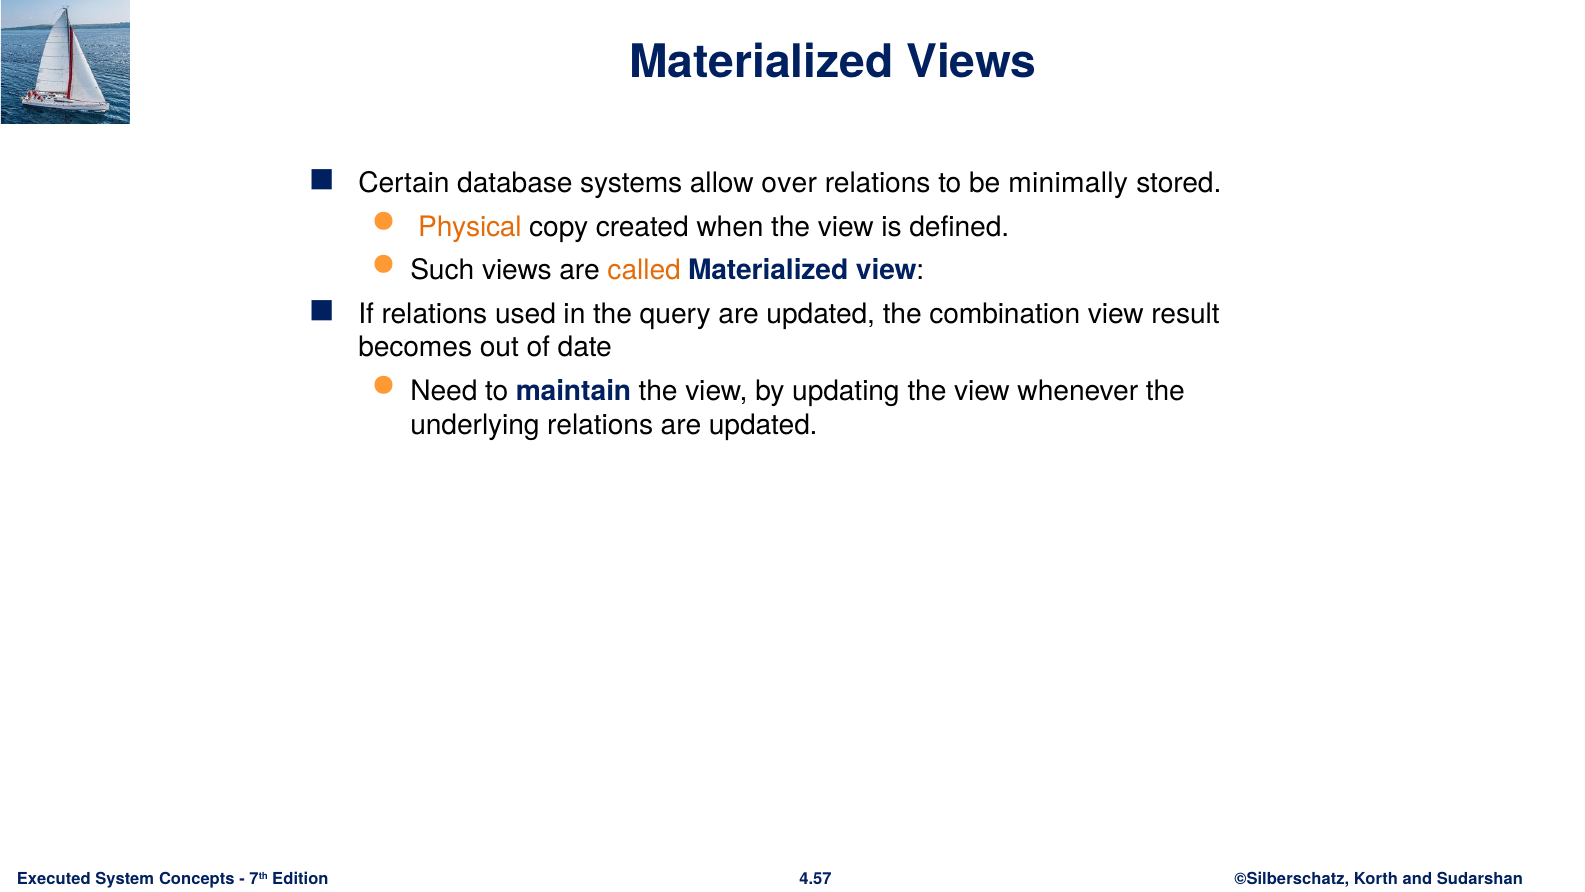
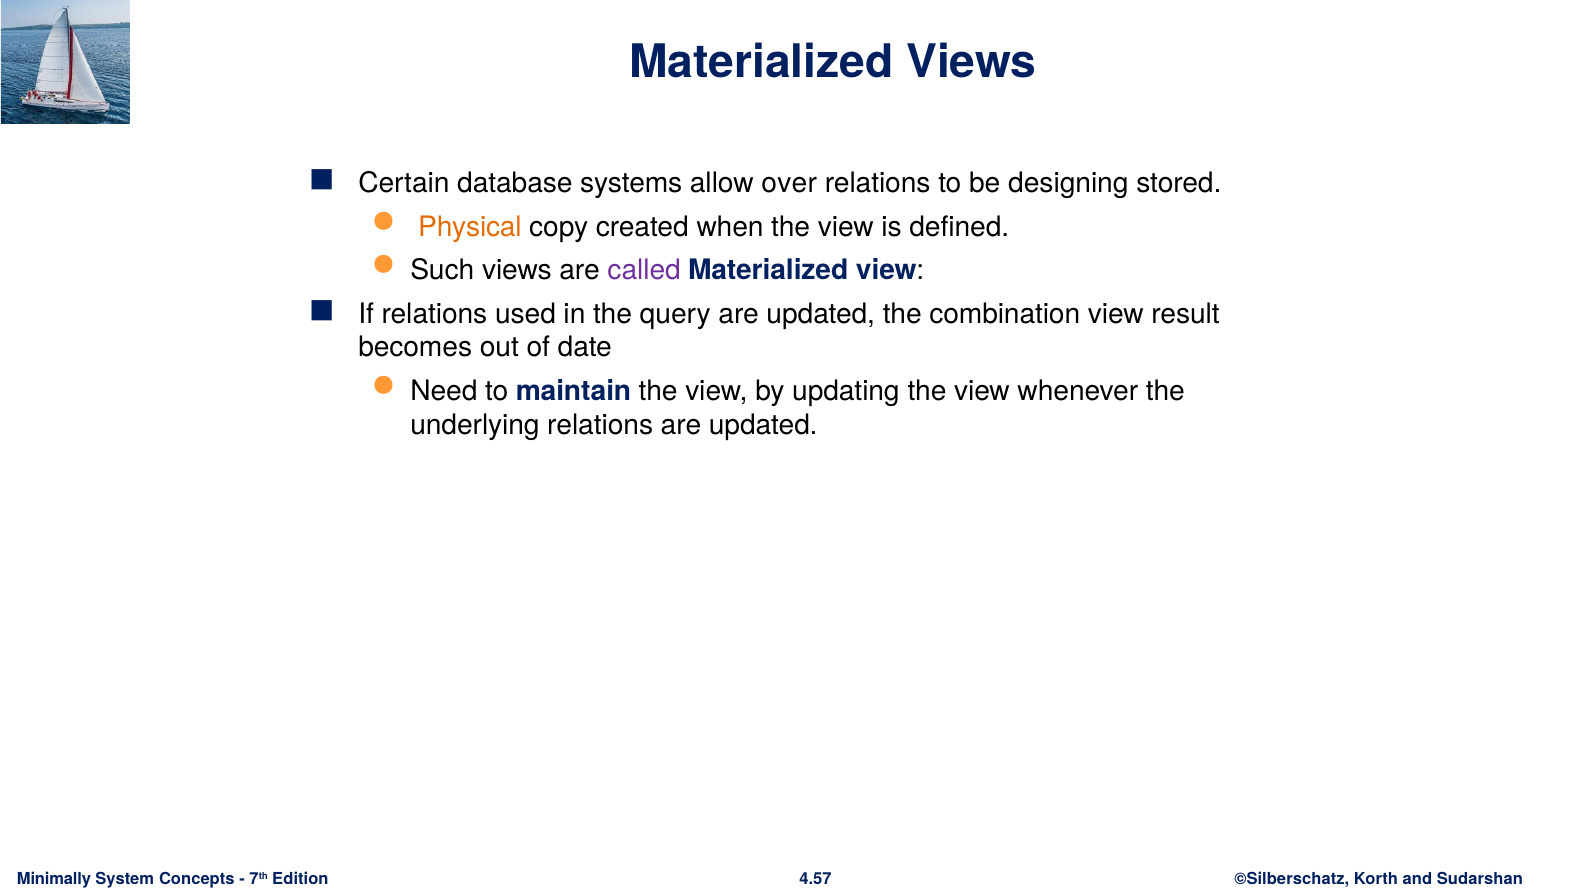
minimally: minimally -> designing
called colour: orange -> purple
Executed: Executed -> Minimally
